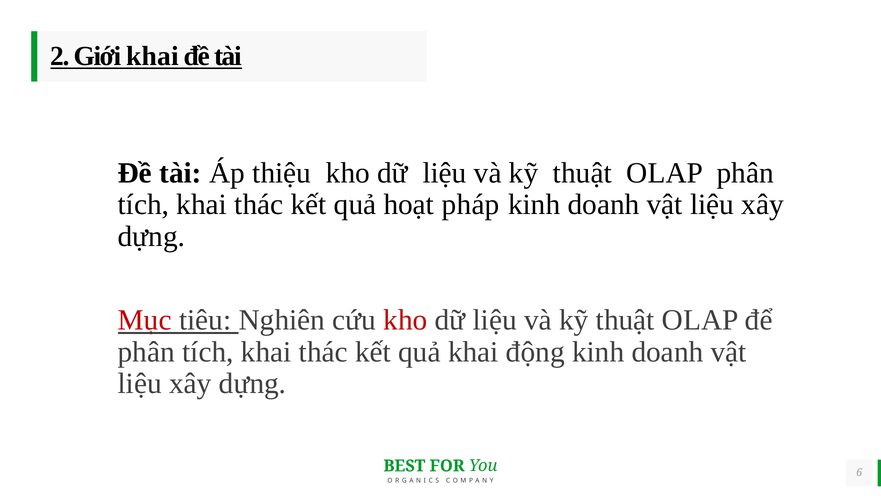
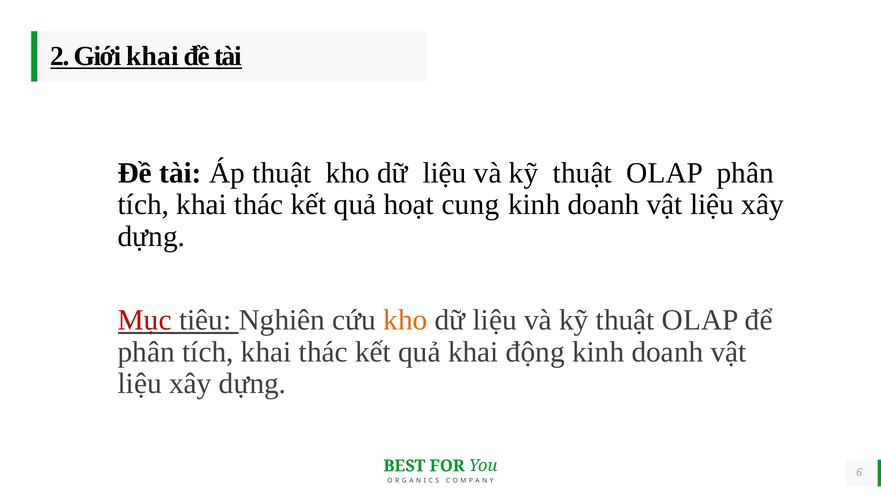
Áp thiệu: thiệu -> thuật
pháp: pháp -> cung
kho at (405, 320) colour: red -> orange
